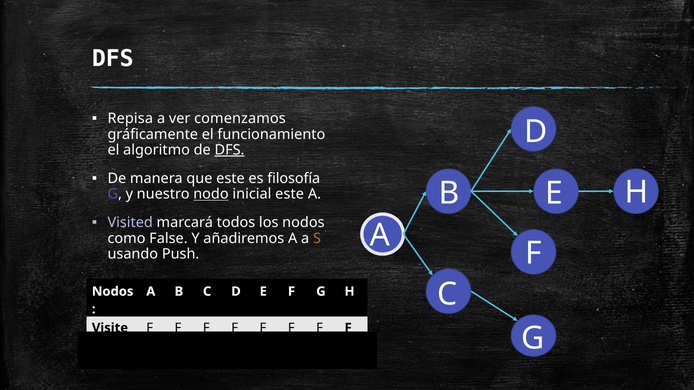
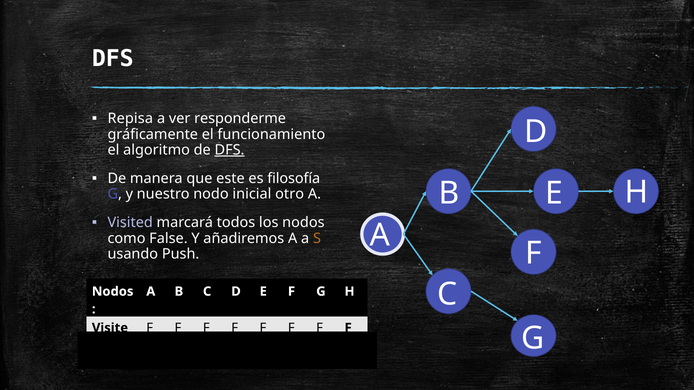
comenzamos: comenzamos -> responderme
nodo underline: present -> none
inicial este: este -> otro
